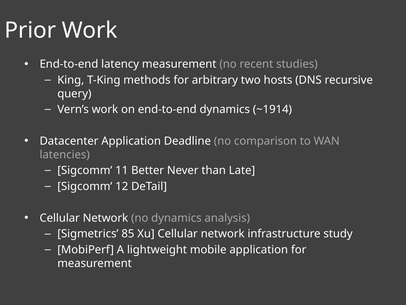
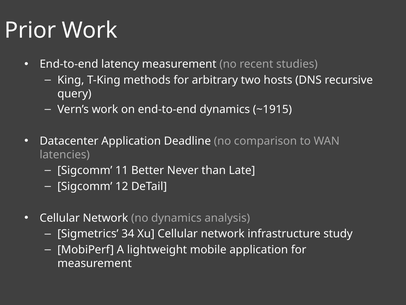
~1914: ~1914 -> ~1915
85: 85 -> 34
